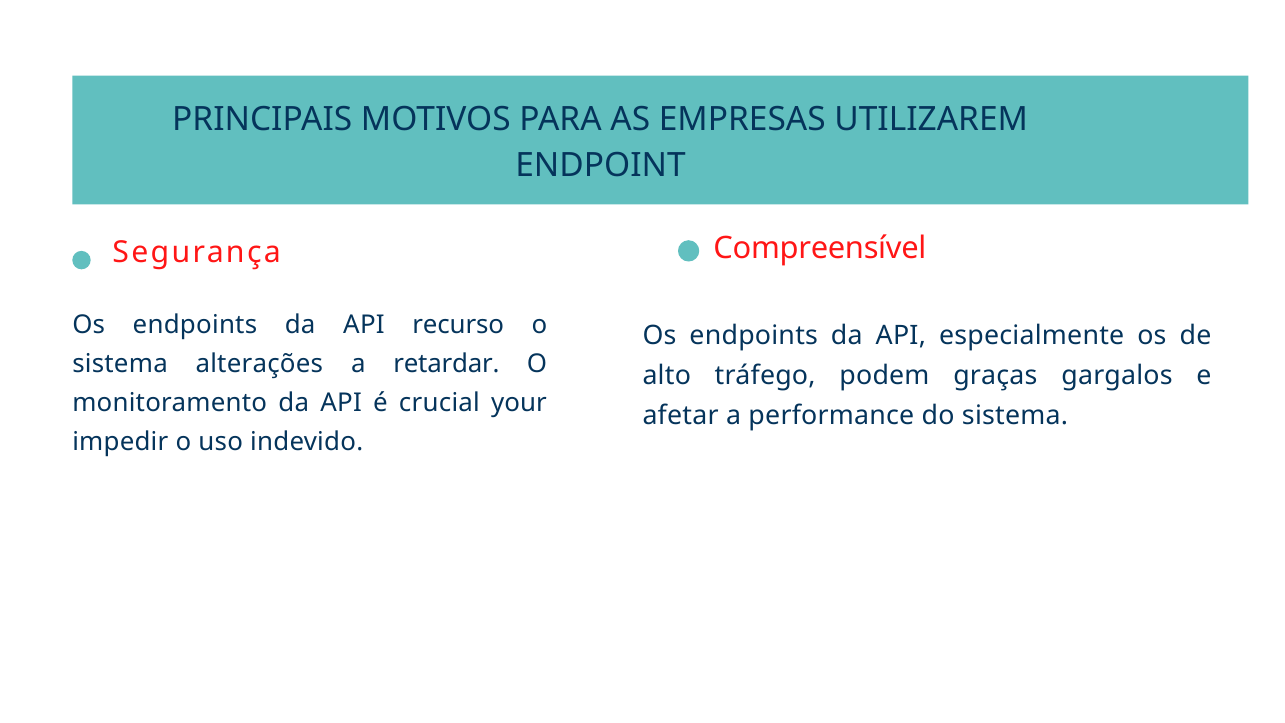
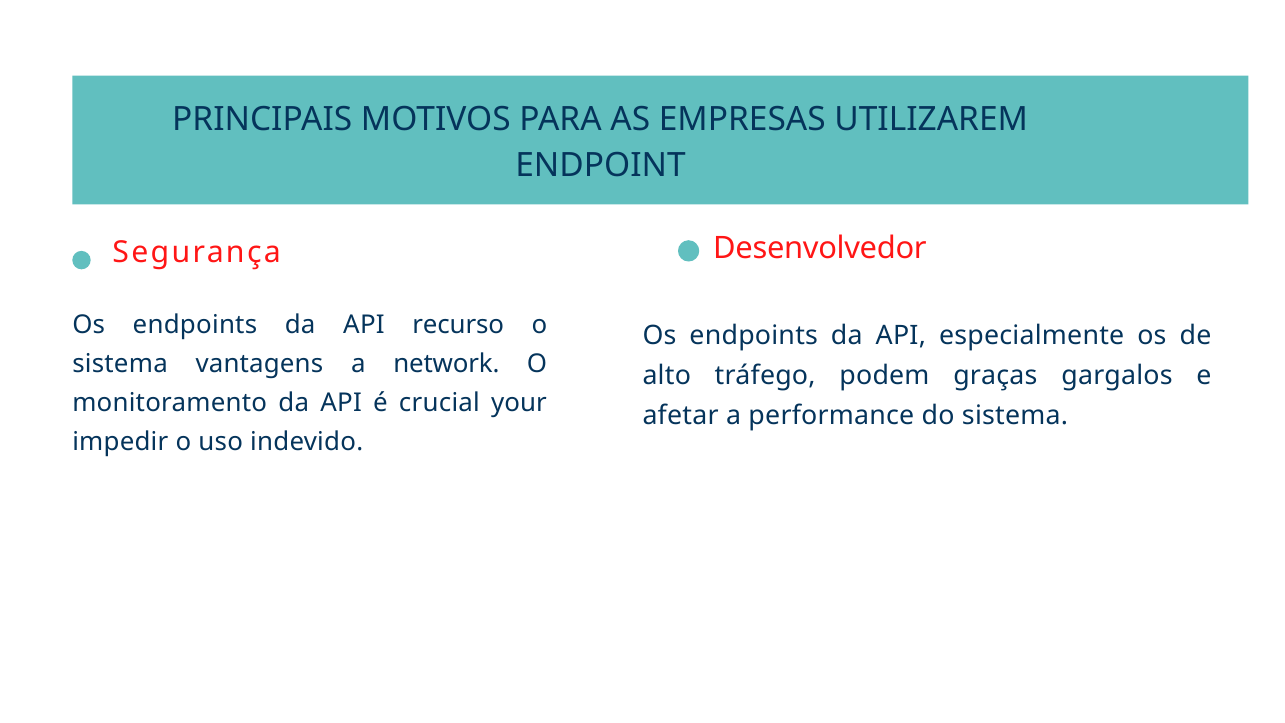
Compreensível: Compreensível -> Desenvolvedor
alterações: alterações -> vantagens
retardar: retardar -> network
